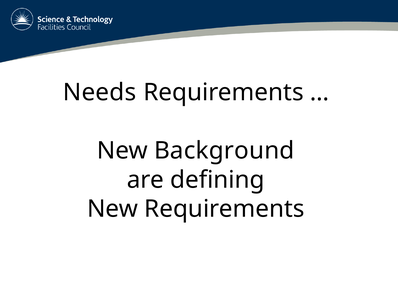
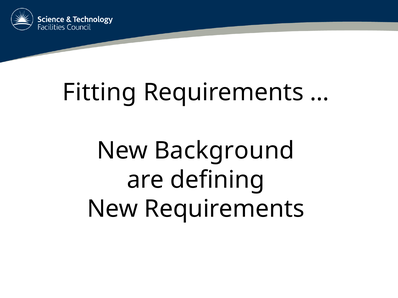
Needs: Needs -> Fitting
